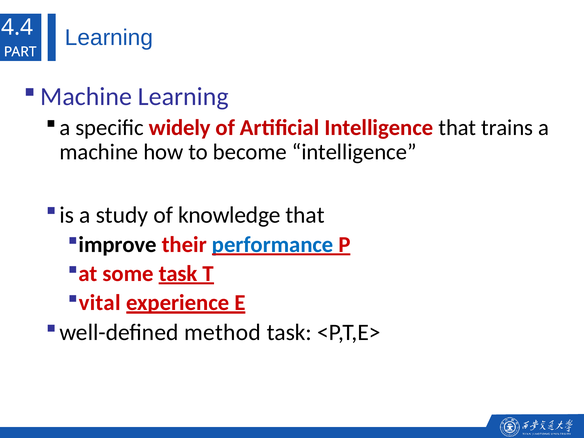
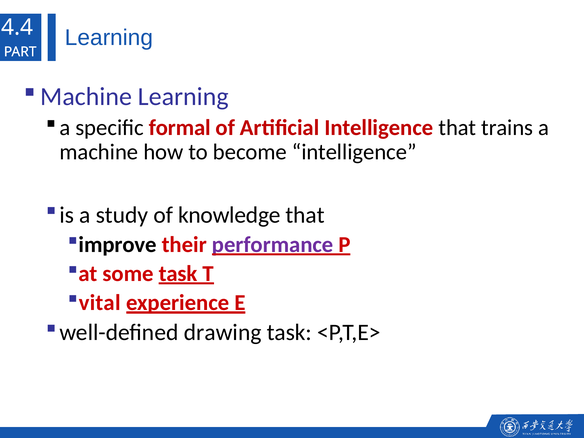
widely: widely -> formal
performance colour: blue -> purple
method: method -> drawing
